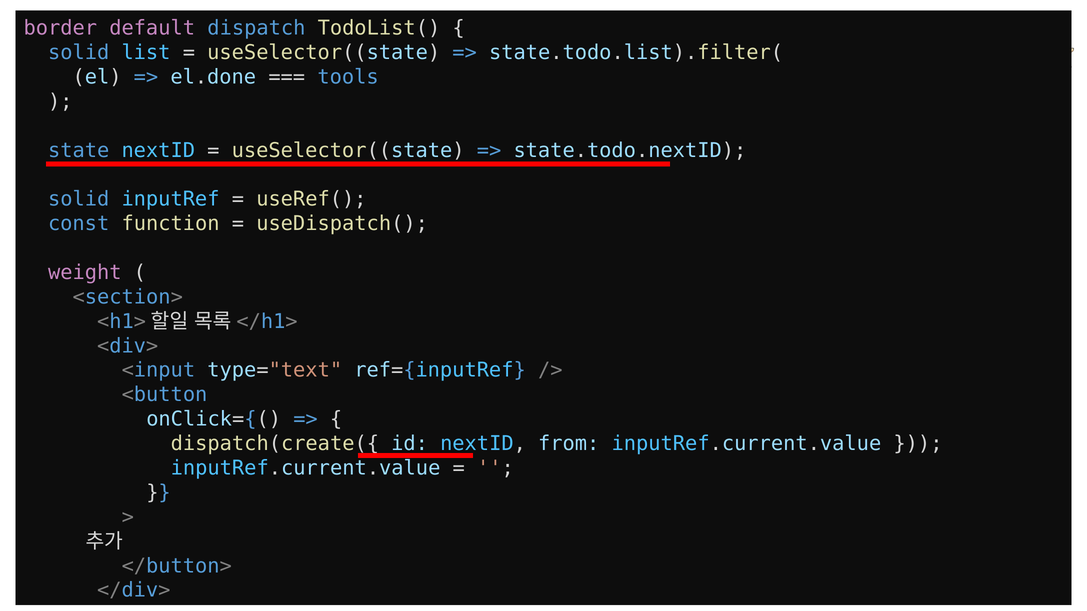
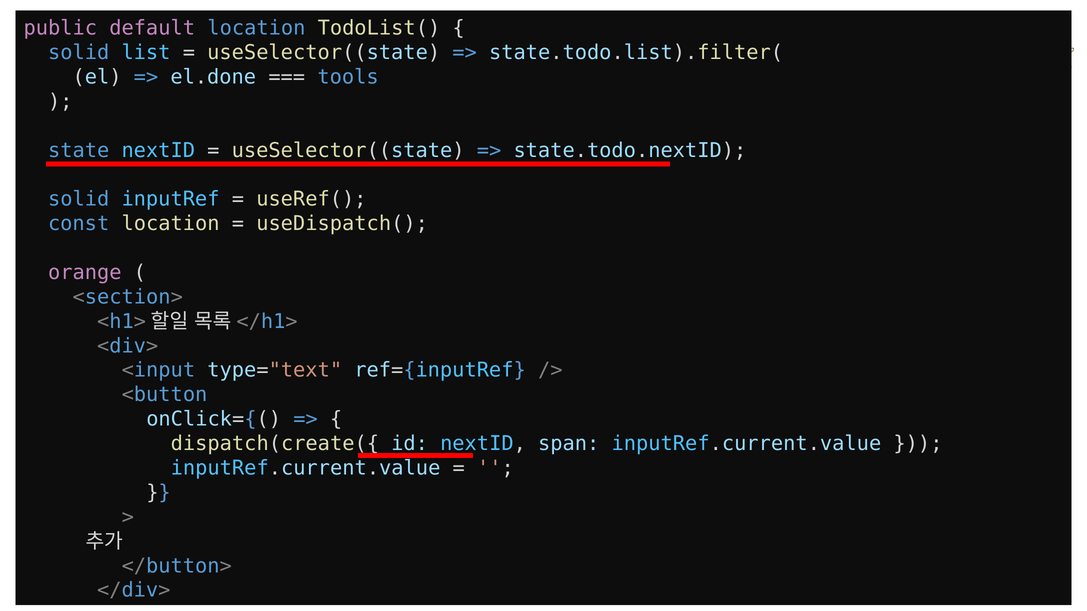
border: border -> public
default dispatch: dispatch -> location
const function: function -> location
weight: weight -> orange
from: from -> span
